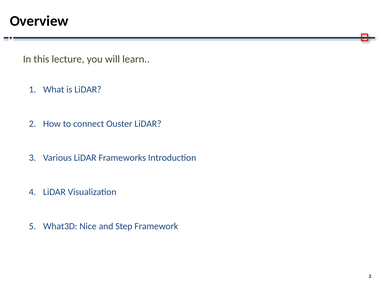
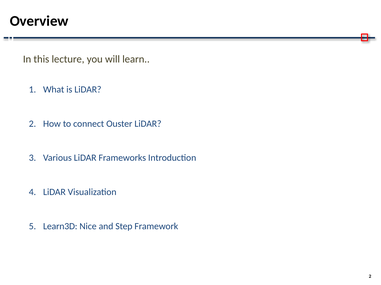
What3D: What3D -> Learn3D
